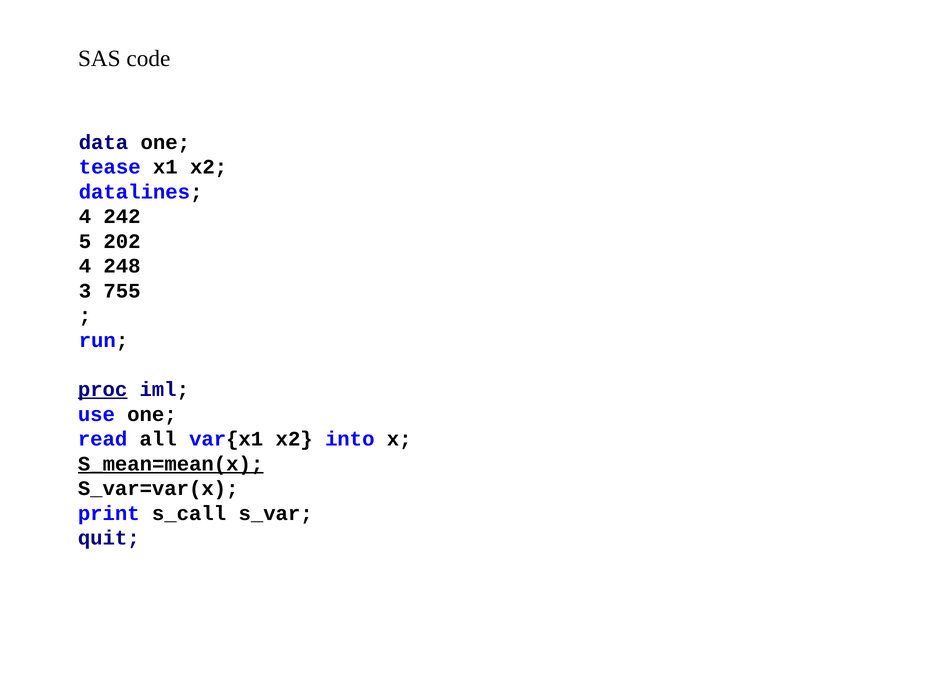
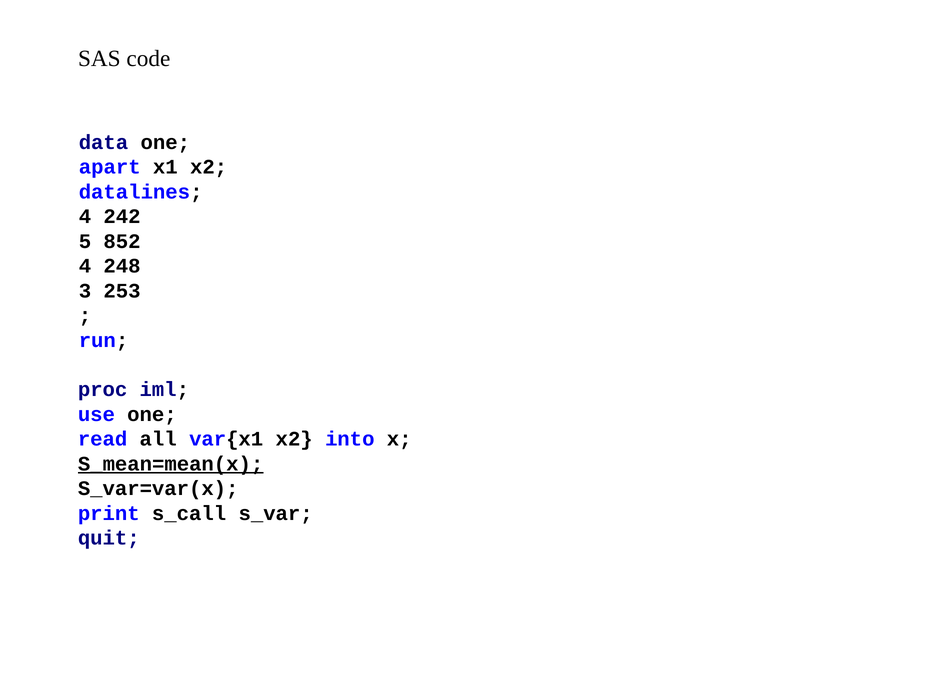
tease: tease -> apart
202: 202 -> 852
755: 755 -> 253
proc underline: present -> none
